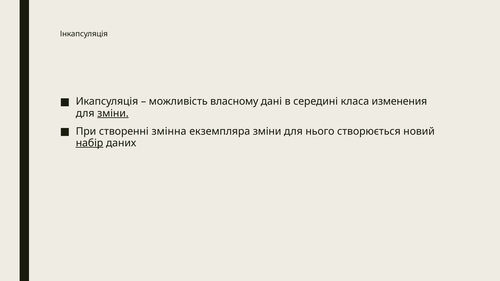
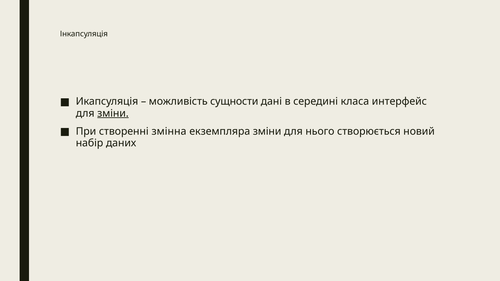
власному: власному -> сущности
изменения: изменения -> интерфейс
набір underline: present -> none
